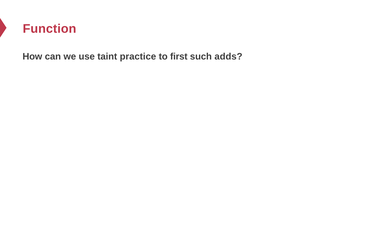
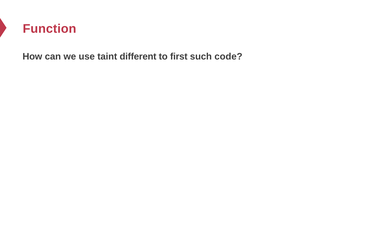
practice: practice -> different
adds: adds -> code
